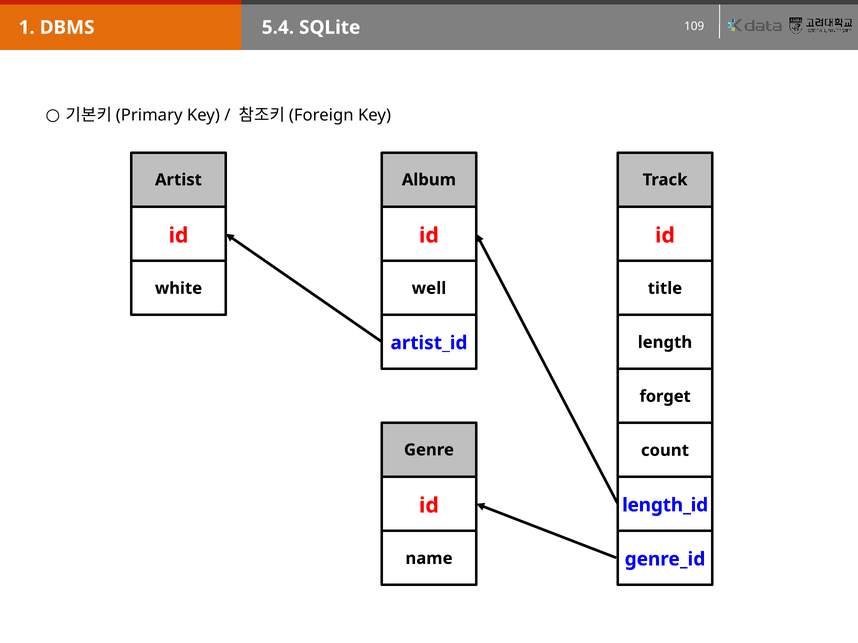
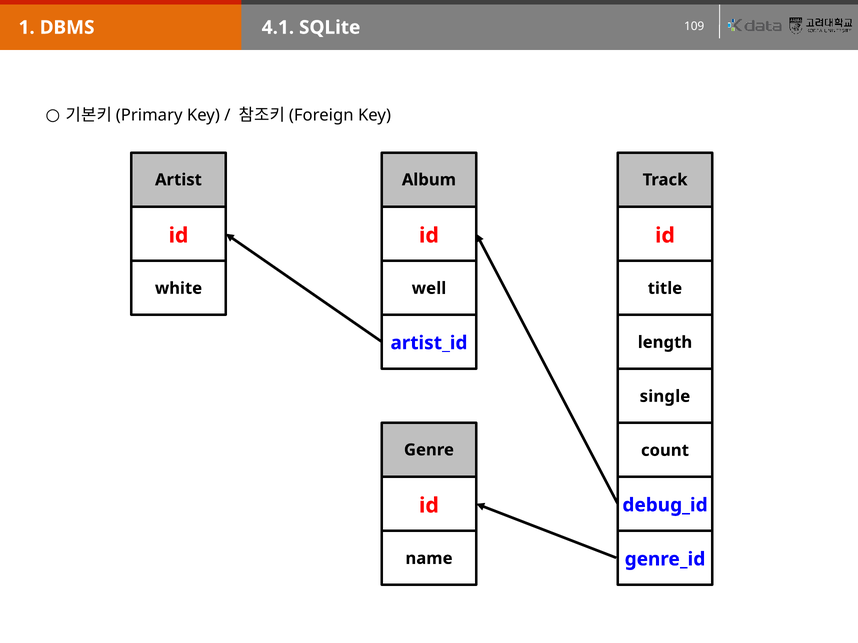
5.4: 5.4 -> 4.1
forget: forget -> single
length_id: length_id -> debug_id
